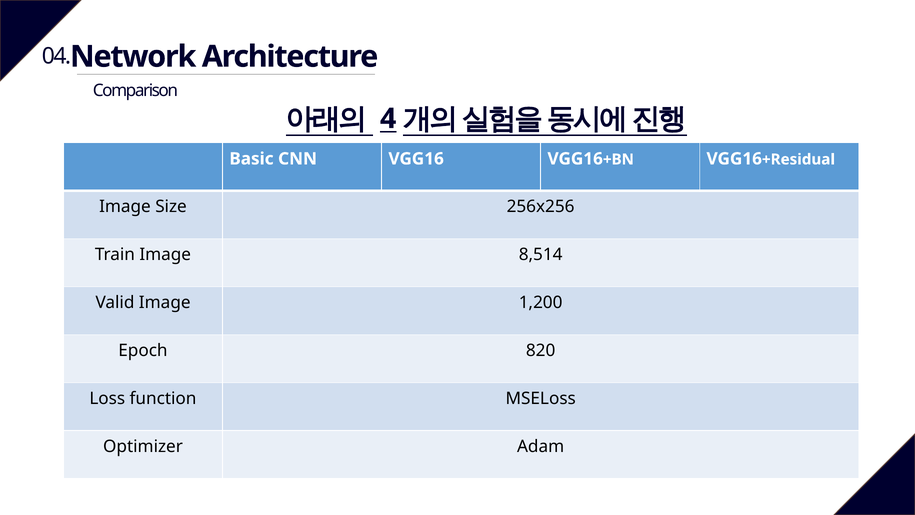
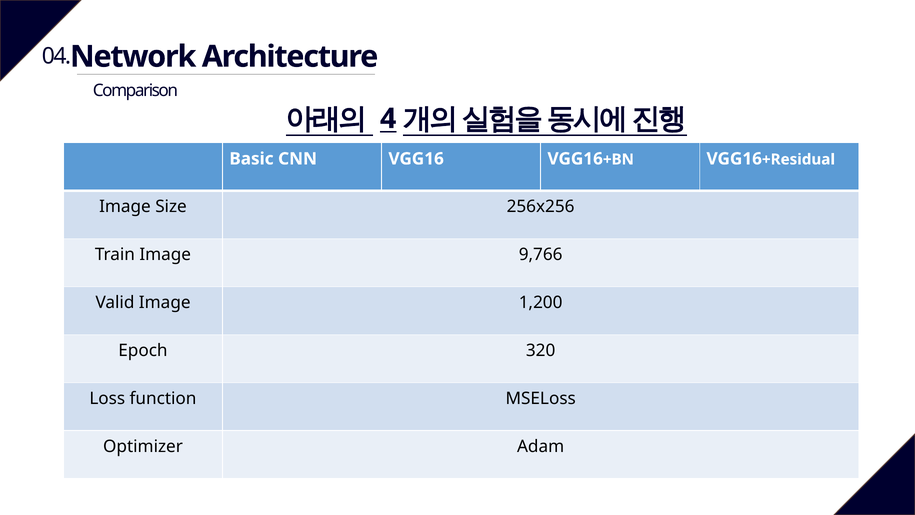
8,514: 8,514 -> 9,766
820: 820 -> 320
